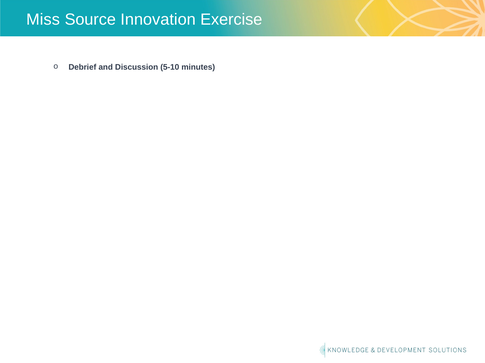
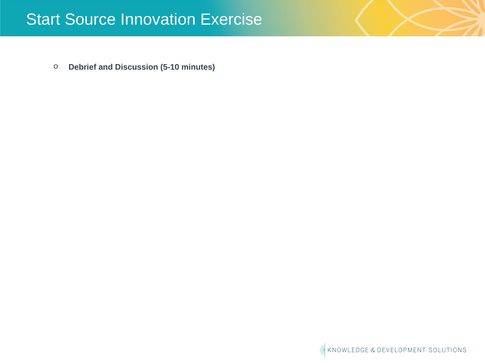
Miss: Miss -> Start
